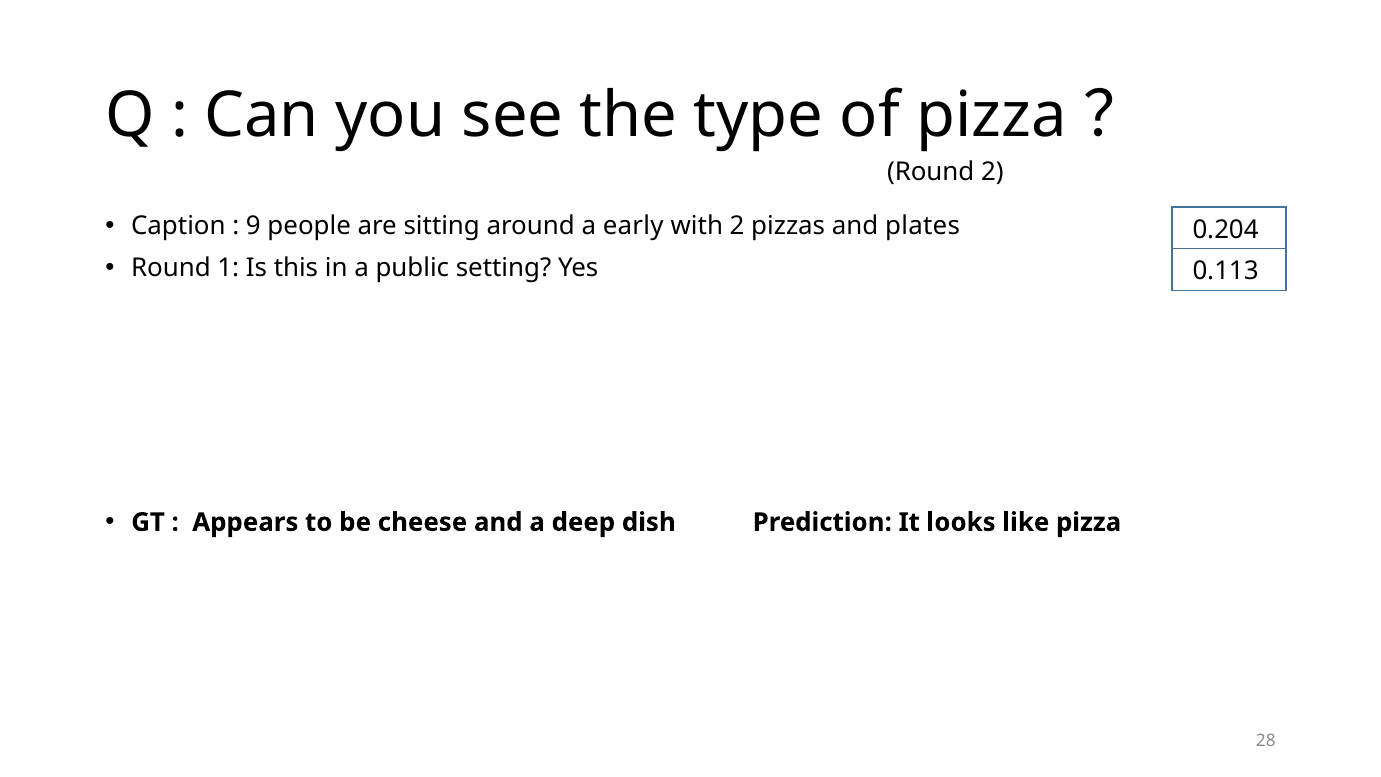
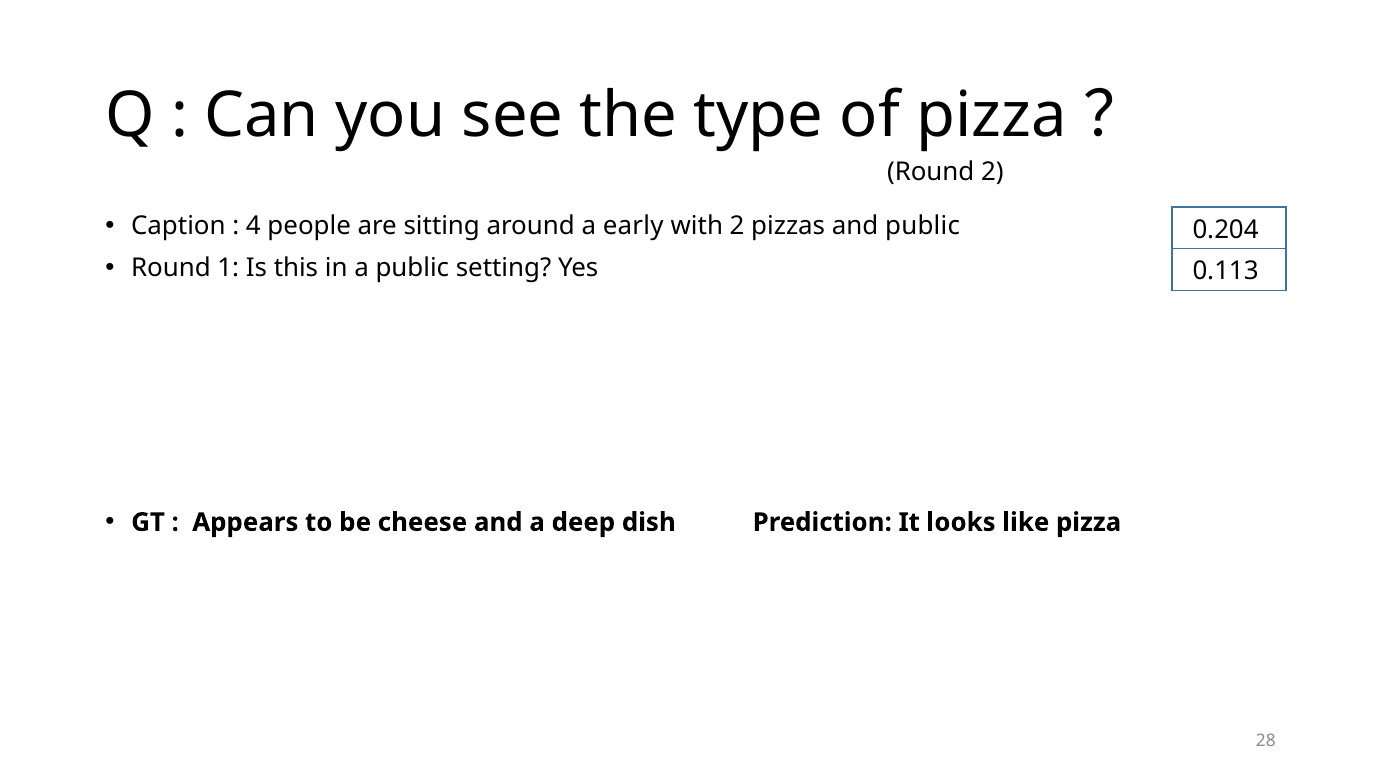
9: 9 -> 4
and plates: plates -> public
